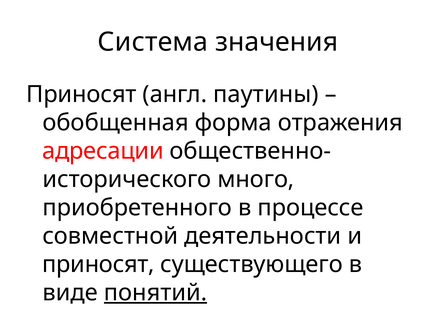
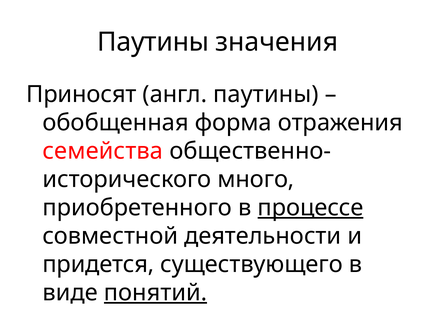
Система at (153, 42): Система -> Паутины
адресации: адресации -> семейства
процессе underline: none -> present
приносят at (98, 264): приносят -> придется
